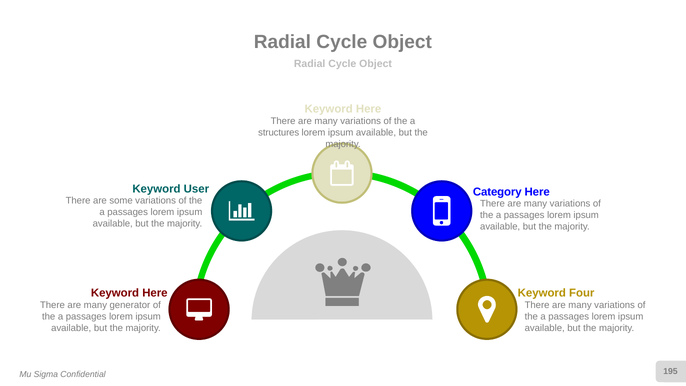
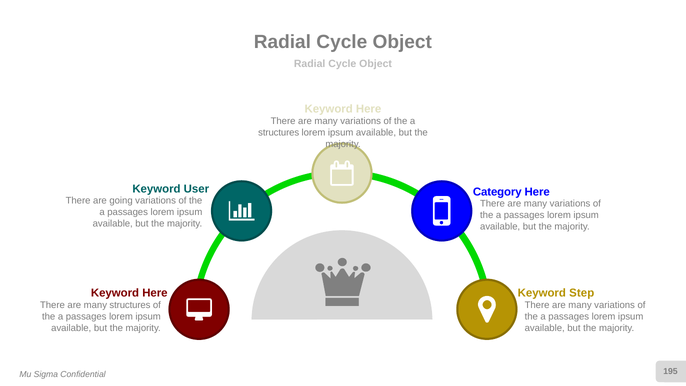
some: some -> going
Four: Four -> Step
many generator: generator -> structures
